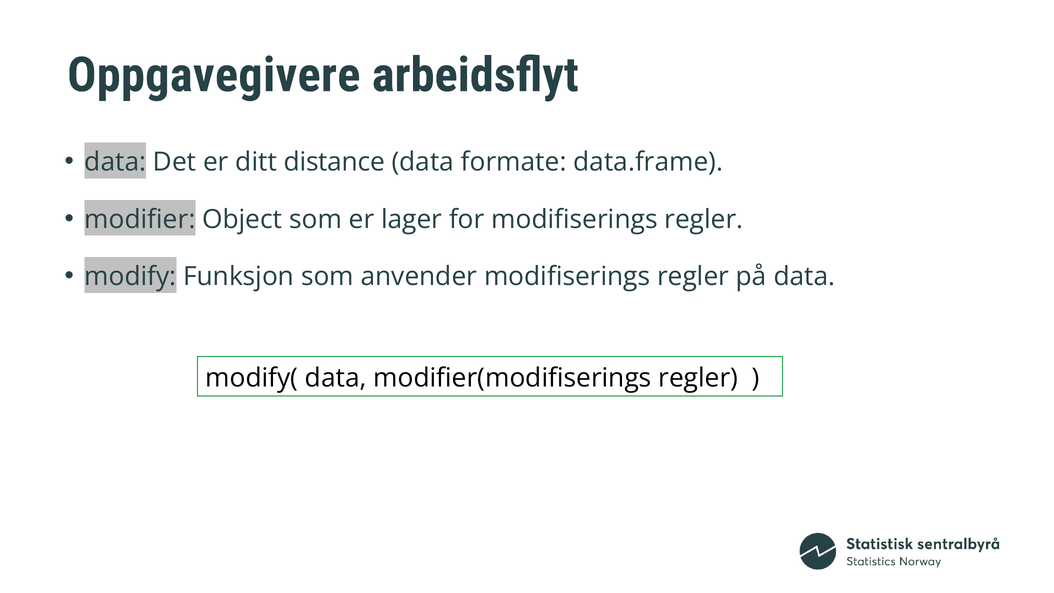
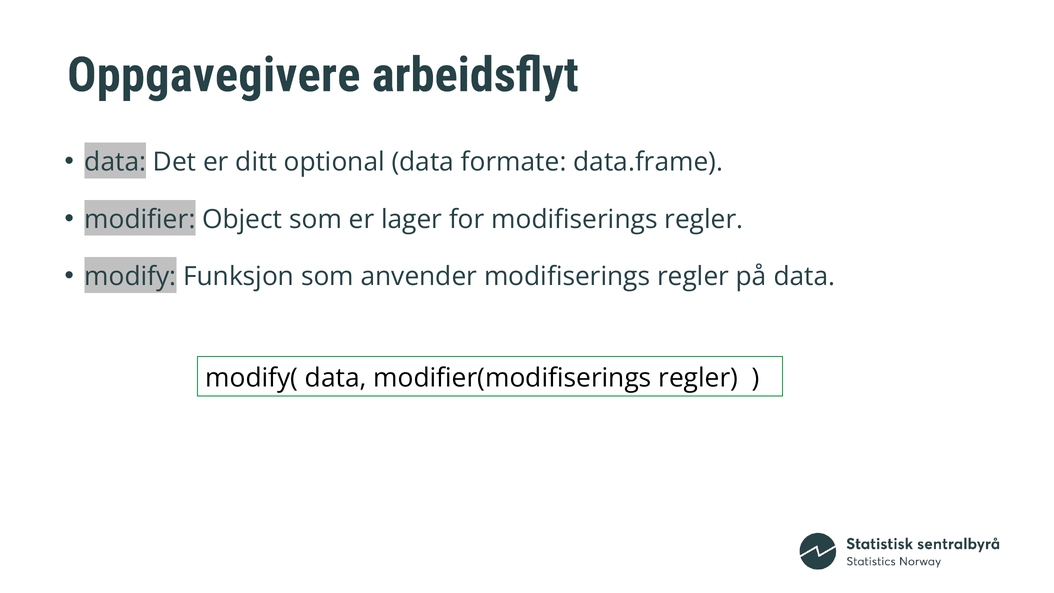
distance: distance -> optional
